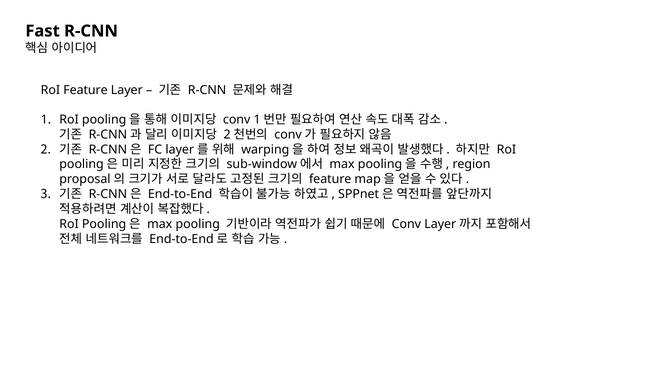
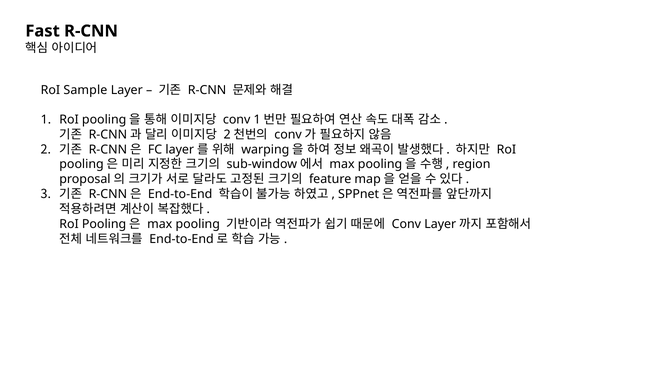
RoI Feature: Feature -> Sample
